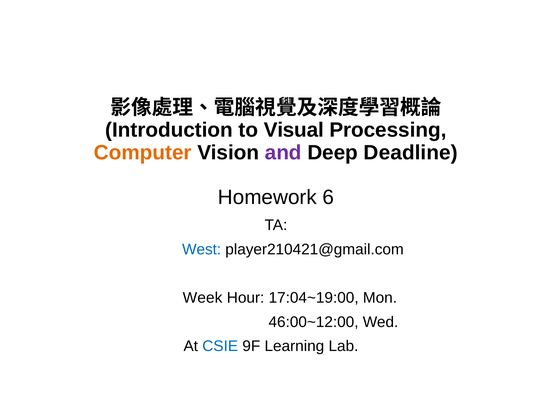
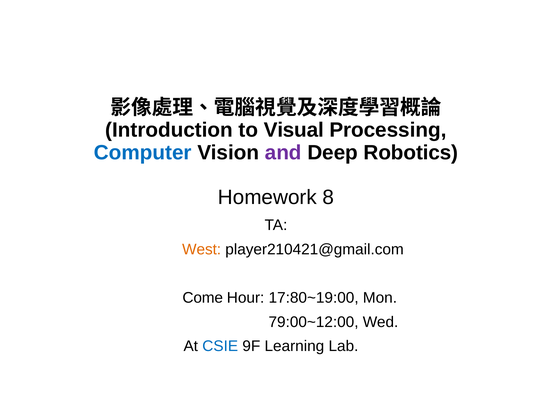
Computer colour: orange -> blue
Deadline: Deadline -> Robotics
6: 6 -> 8
West colour: blue -> orange
Week: Week -> Come
17:04~19:00: 17:04~19:00 -> 17:80~19:00
46:00~12:00: 46:00~12:00 -> 79:00~12:00
